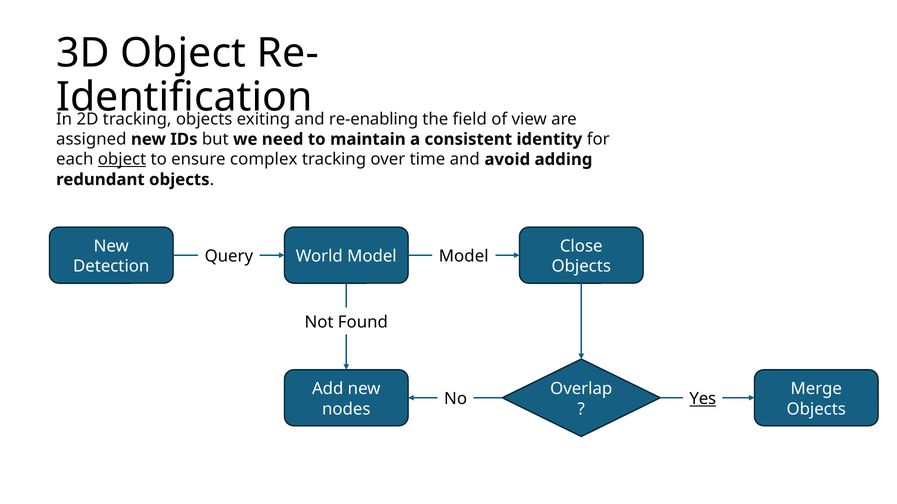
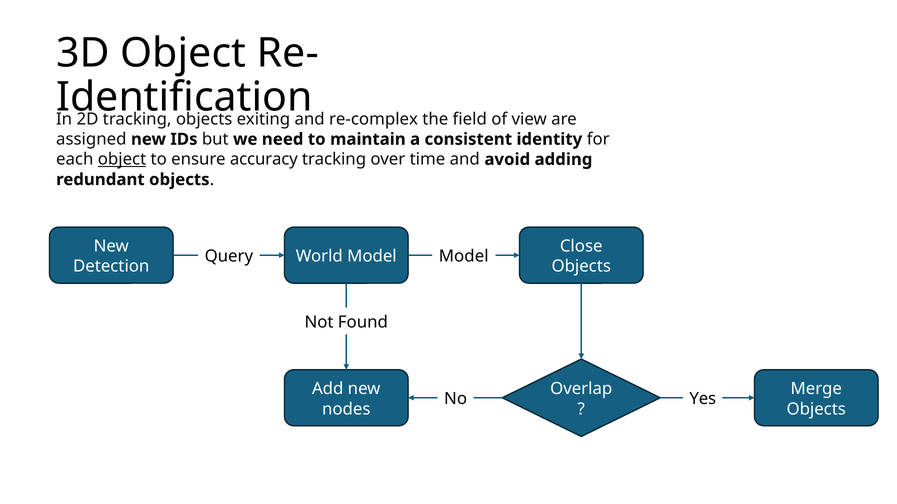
re-enabling: re-enabling -> re-complex
complex: complex -> accuracy
Yes underline: present -> none
